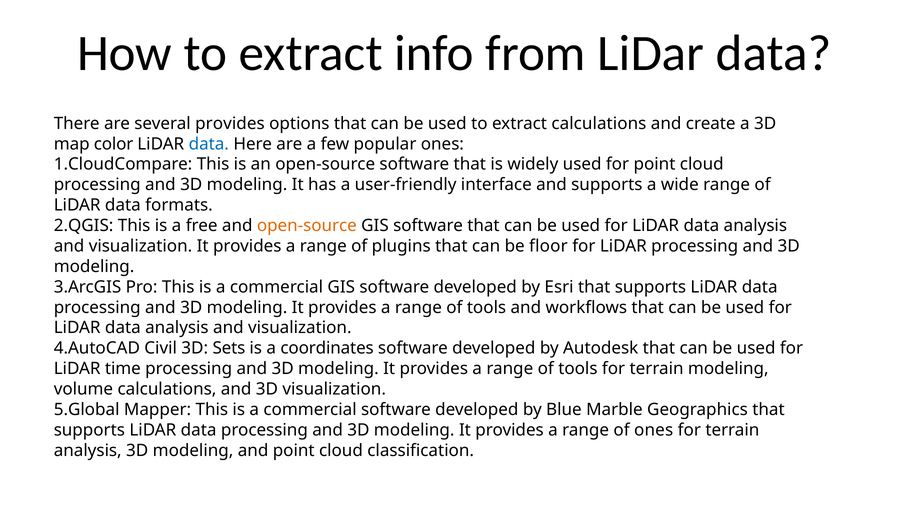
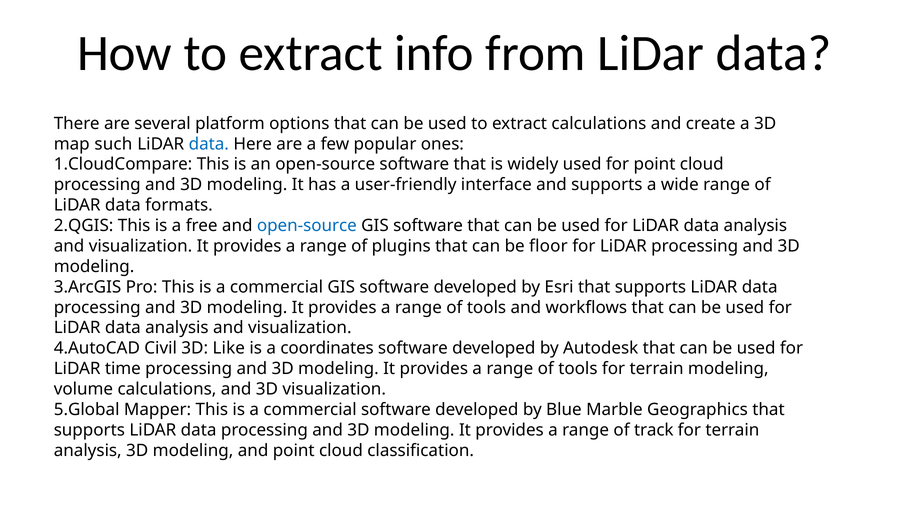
several provides: provides -> platform
color: color -> such
open-source at (307, 226) colour: orange -> blue
Sets: Sets -> Like
of ones: ones -> track
